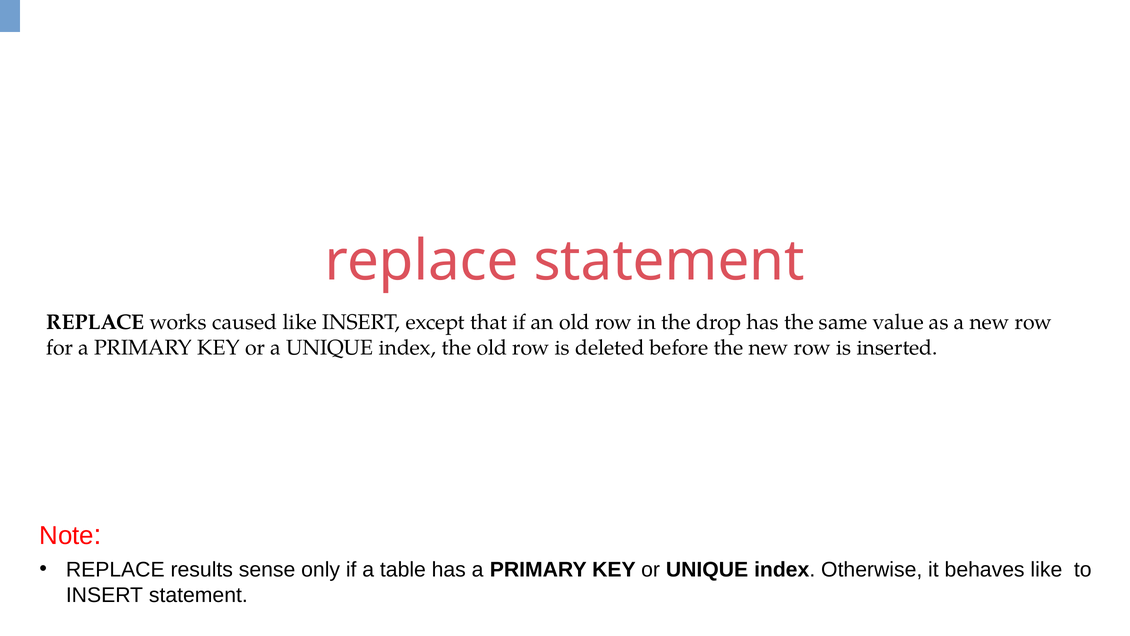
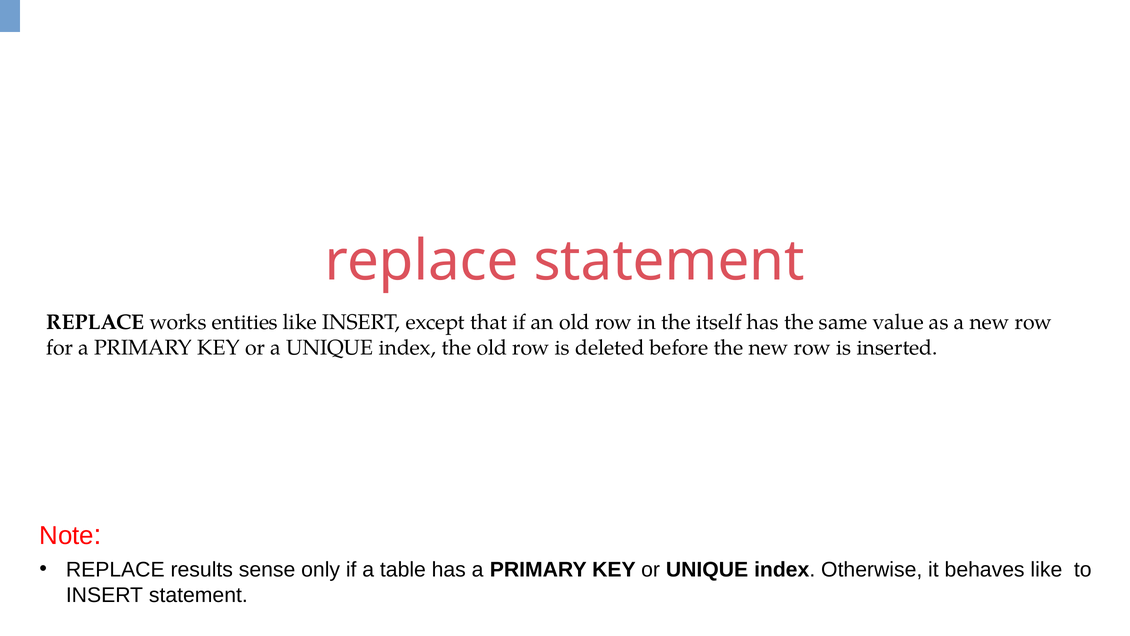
caused: caused -> entities
drop: drop -> itself
